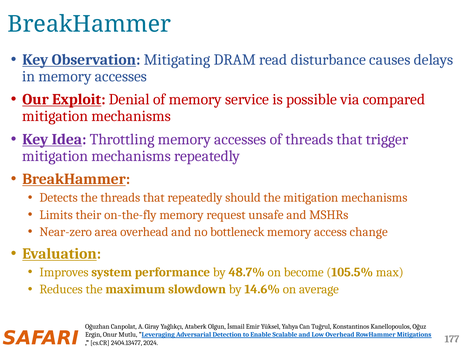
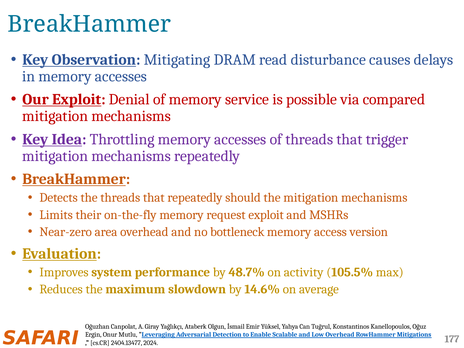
request unsafe: unsafe -> exploit
change: change -> version
become: become -> activity
